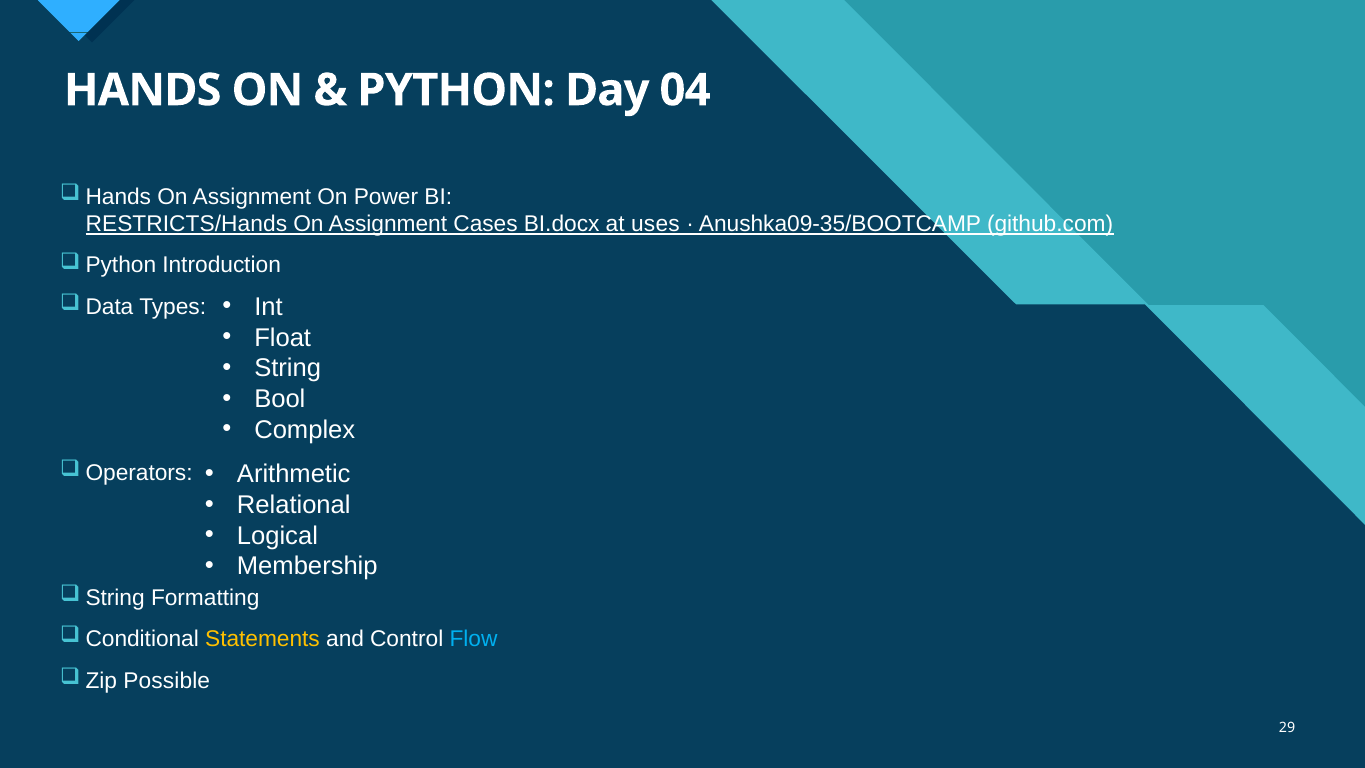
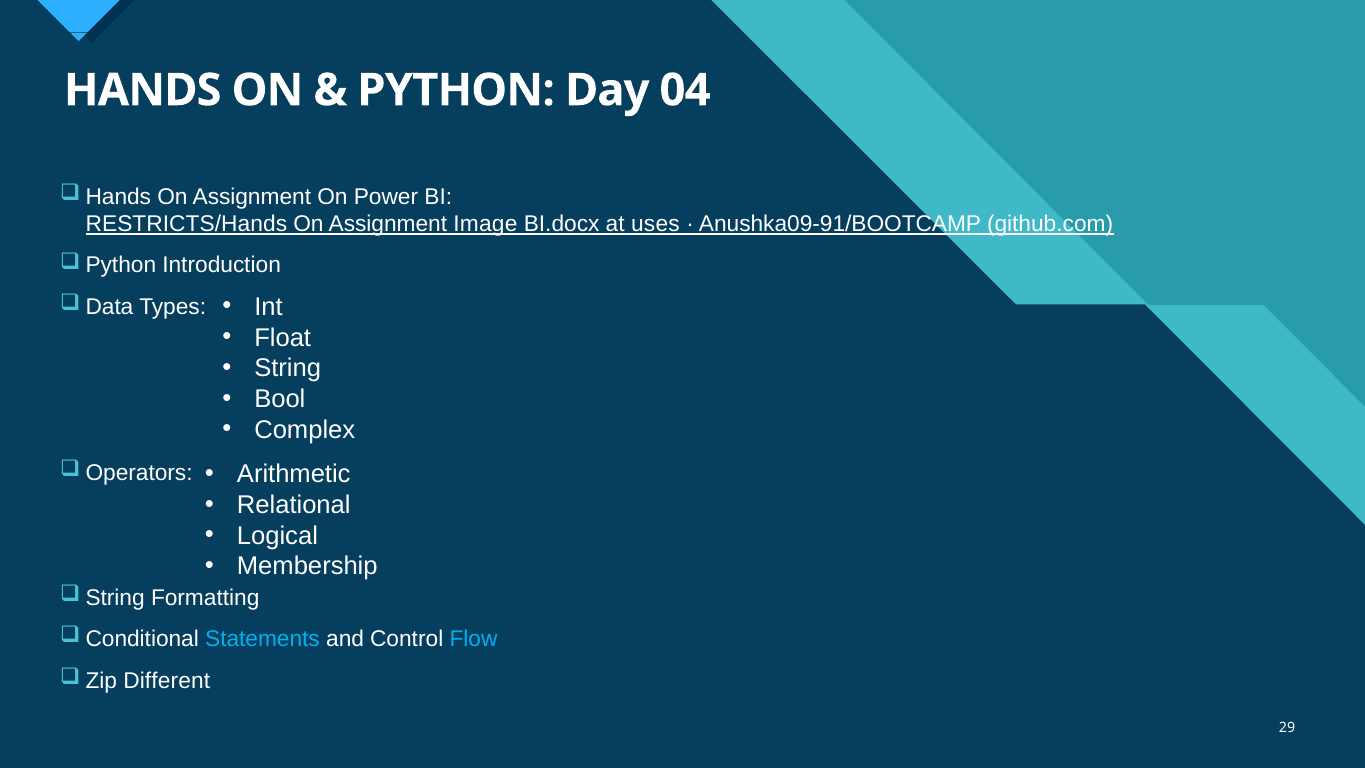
Cases: Cases -> Image
Anushka09-35/BOOTCAMP: Anushka09-35/BOOTCAMP -> Anushka09-91/BOOTCAMP
Statements colour: yellow -> light blue
Possible: Possible -> Different
